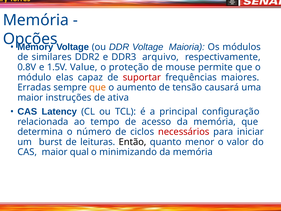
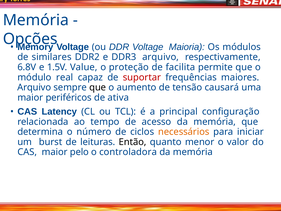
0.8V: 0.8V -> 6.8V
mouse: mouse -> facilita
elas: elas -> real
Erradas at (34, 87): Erradas -> Arquivo
que at (98, 87) colour: orange -> black
instruções: instruções -> periféricos
necessários colour: red -> orange
qual: qual -> pelo
minimizando: minimizando -> controladora
